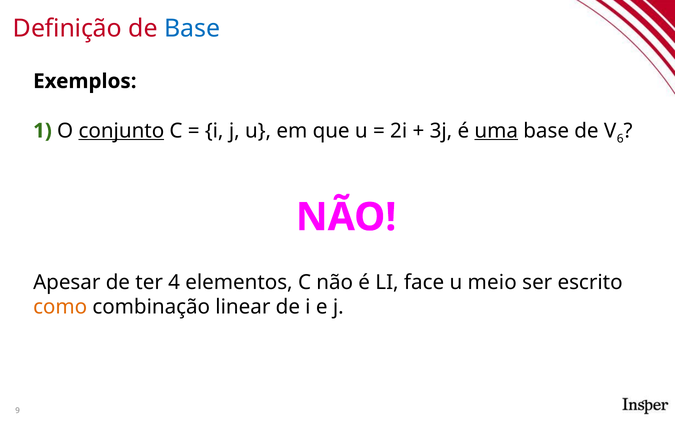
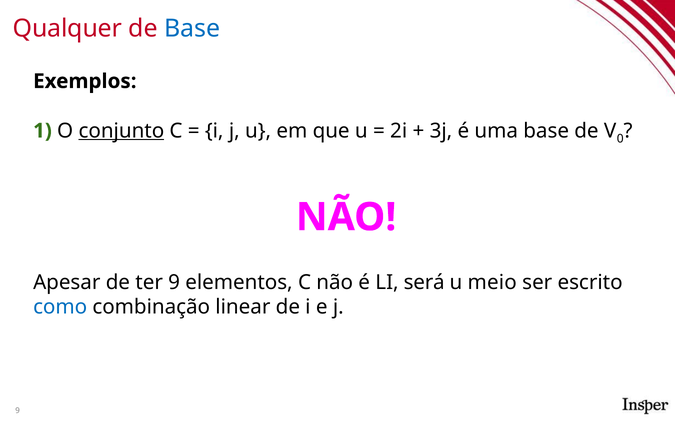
Definição: Definição -> Qualquer
uma underline: present -> none
6: 6 -> 0
ter 4: 4 -> 9
face: face -> será
como colour: orange -> blue
